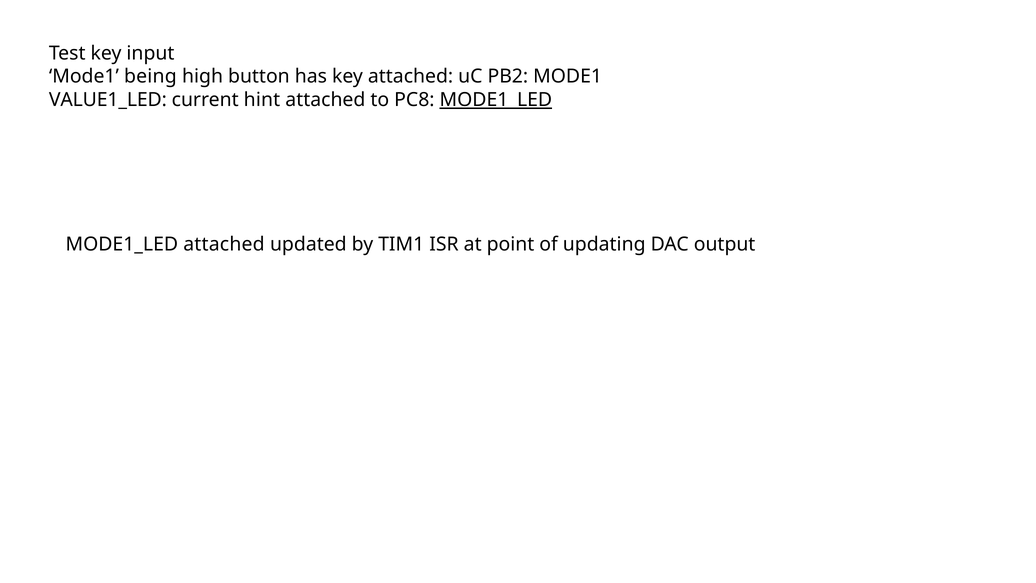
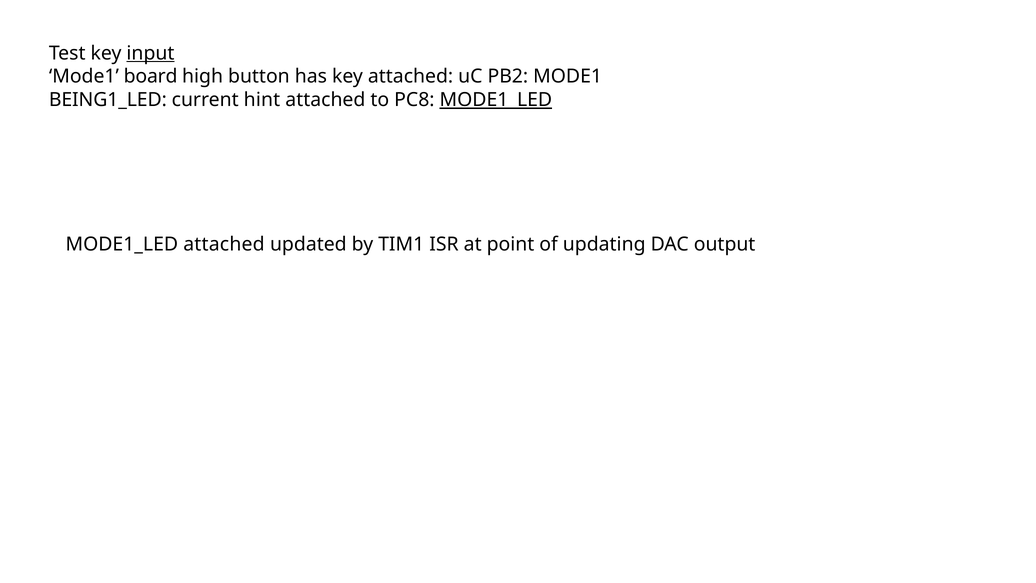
input underline: none -> present
being: being -> board
VALUE1_LED: VALUE1_LED -> BEING1_LED
